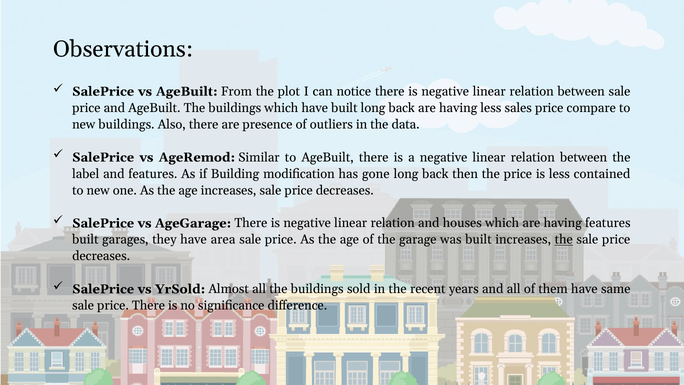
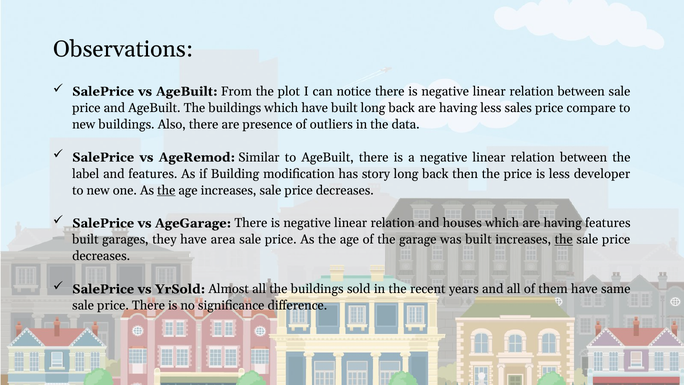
gone: gone -> story
contained: contained -> developer
the at (166, 190) underline: none -> present
